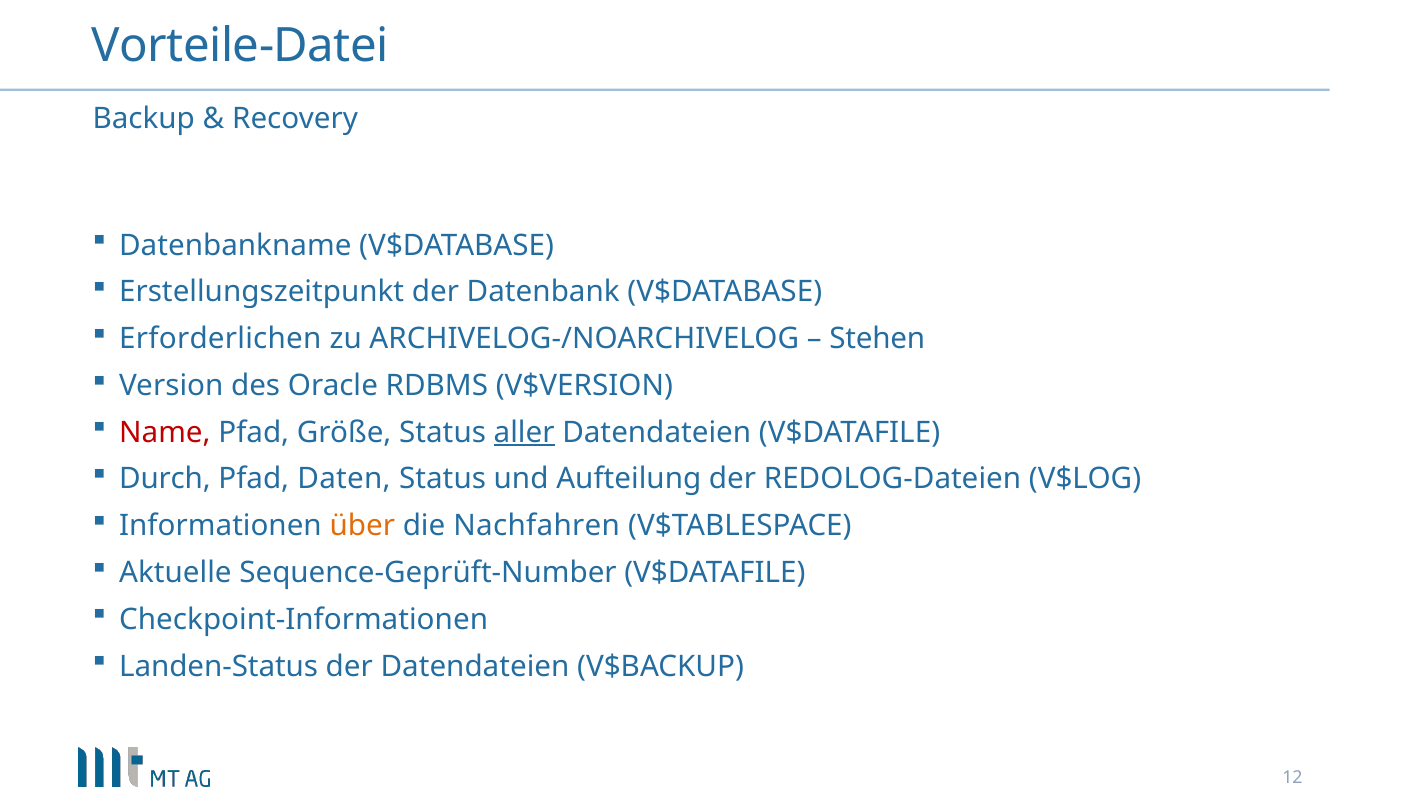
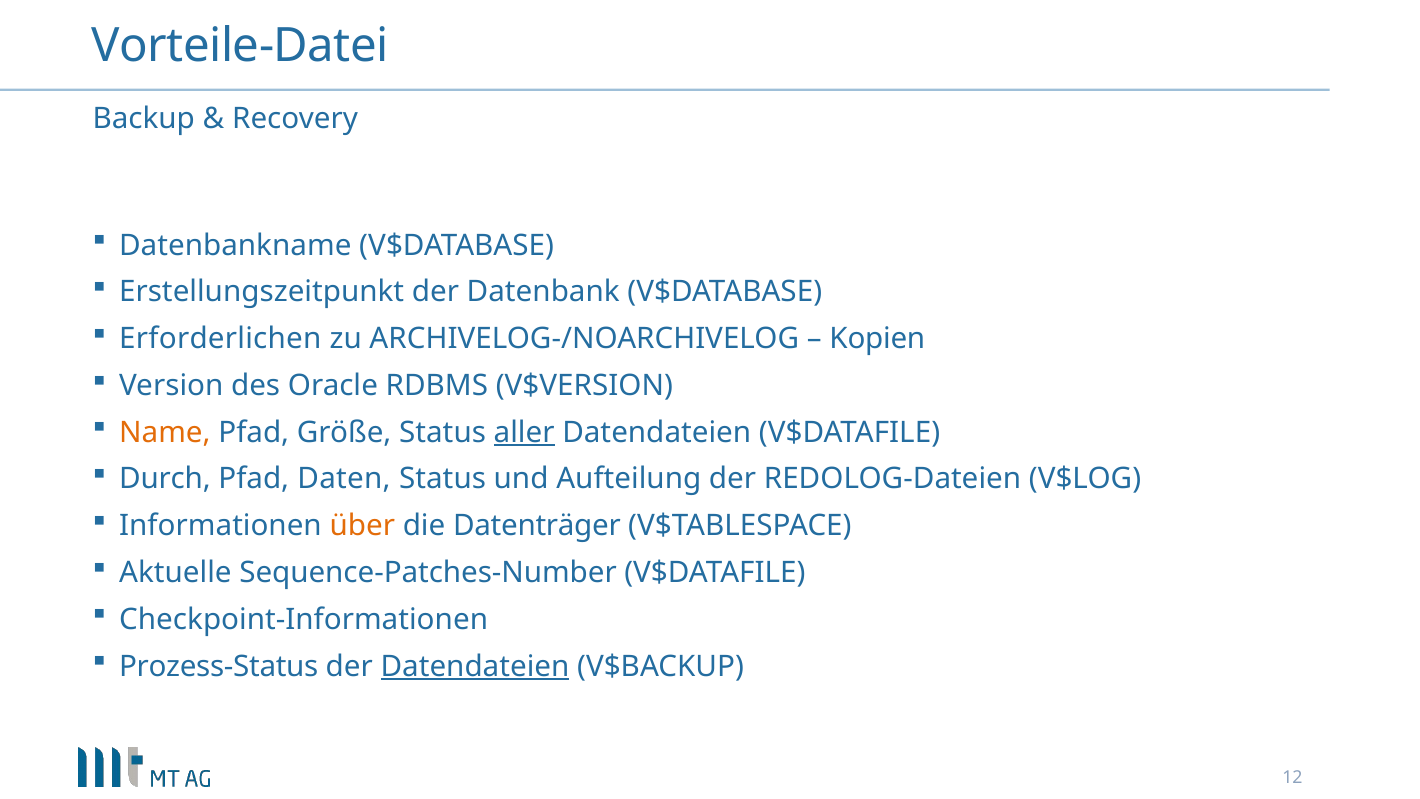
Stehen: Stehen -> Kopien
Name colour: red -> orange
Nachfahren: Nachfahren -> Datenträger
Sequence-Geprüft-Number: Sequence-Geprüft-Number -> Sequence-Patches-Number
Landen-Status: Landen-Status -> Prozess-Status
Datendateien at (475, 666) underline: none -> present
